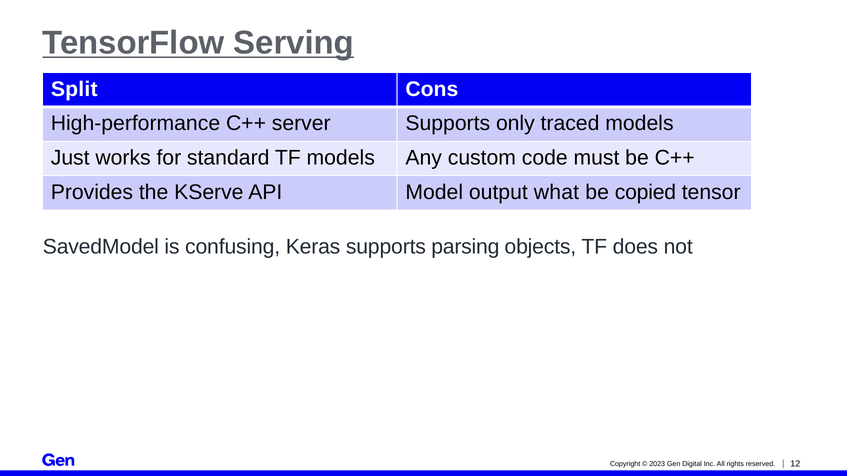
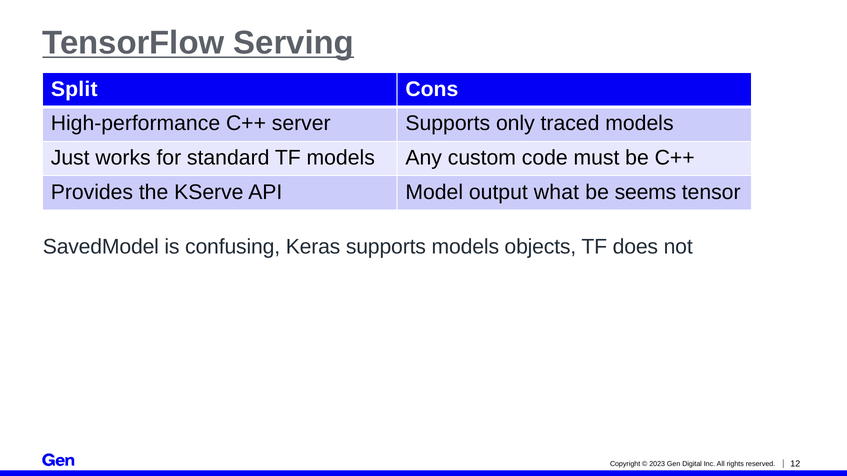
copied: copied -> seems
supports parsing: parsing -> models
